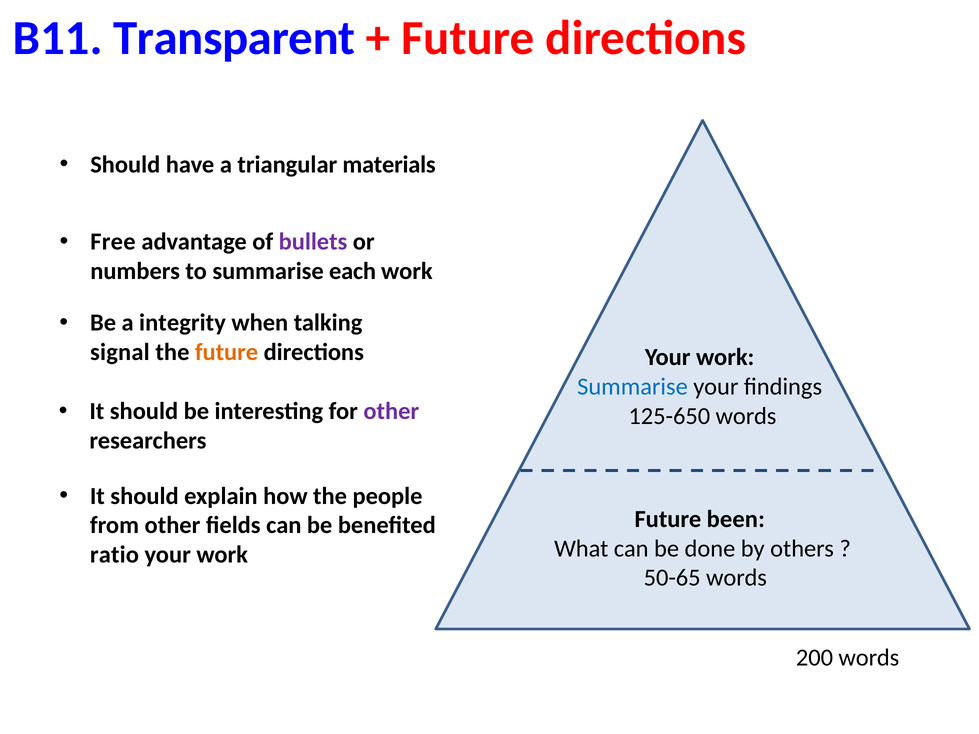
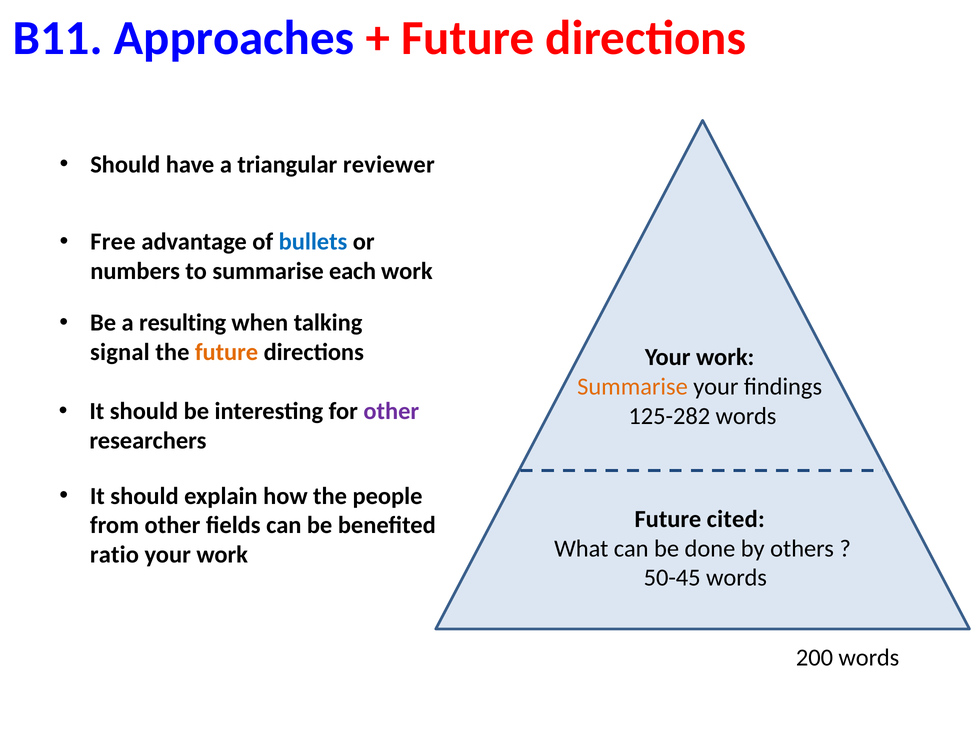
Transparent: Transparent -> Approaches
materials: materials -> reviewer
bullets colour: purple -> blue
integrity: integrity -> resulting
Summarise at (632, 387) colour: blue -> orange
125-650: 125-650 -> 125-282
been: been -> cited
50-65: 50-65 -> 50-45
